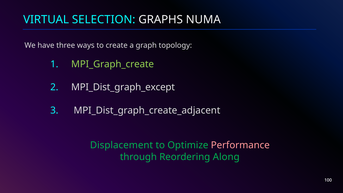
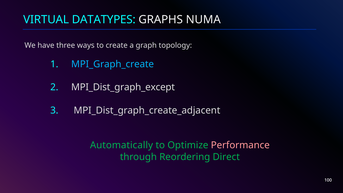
SELECTION: SELECTION -> DATATYPES
MPI_Graph_create colour: light green -> light blue
Displacement: Displacement -> Automatically
Along: Along -> Direct
